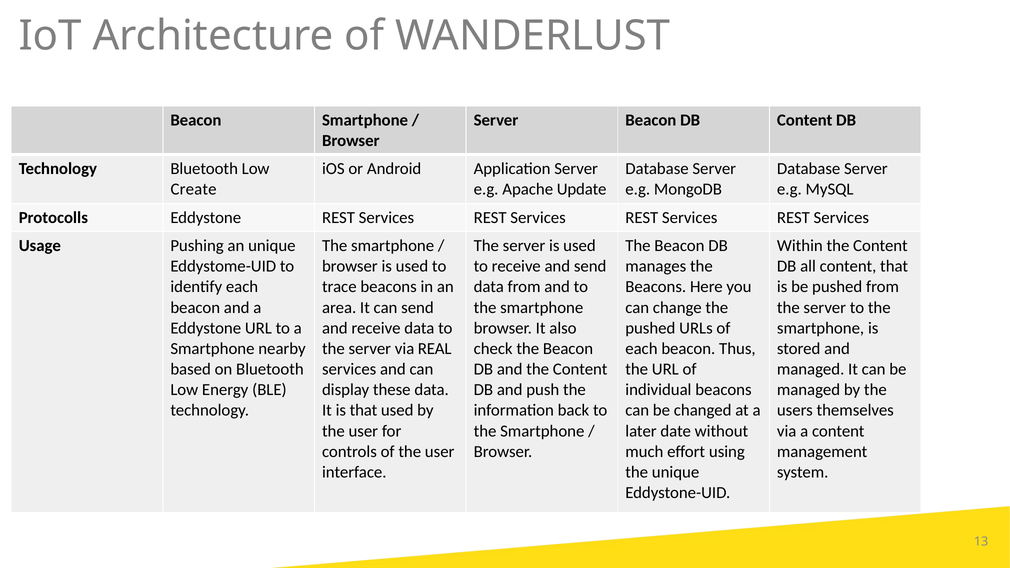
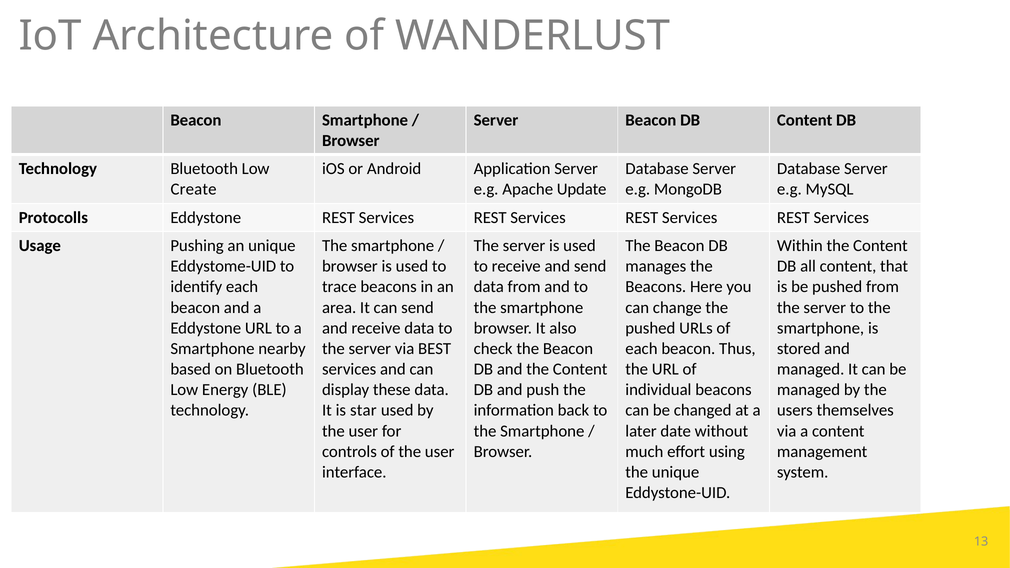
REAL: REAL -> BEST
is that: that -> star
